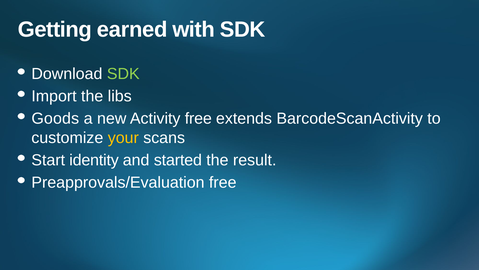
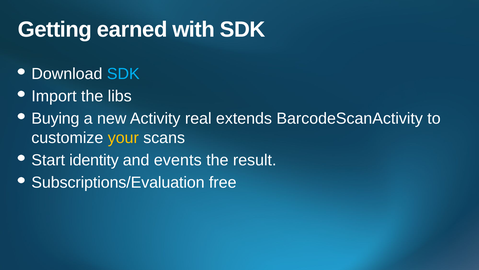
SDK at (123, 74) colour: light green -> light blue
Goods: Goods -> Buying
Activity free: free -> real
started: started -> events
Preapprovals/Evaluation: Preapprovals/Evaluation -> Subscriptions/Evaluation
